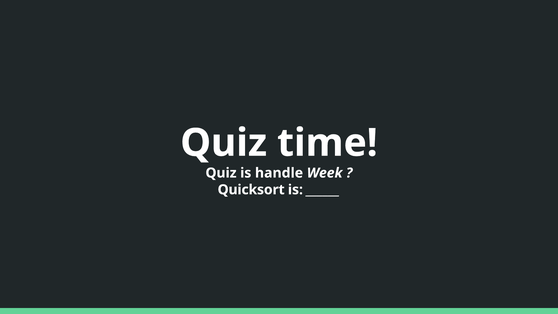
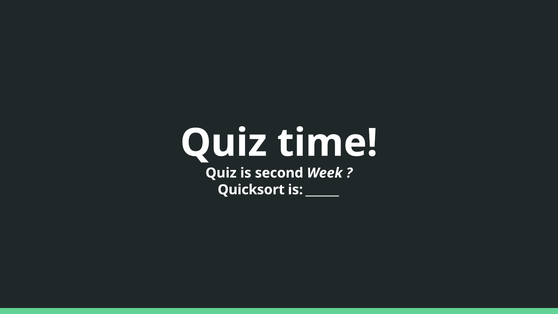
handle: handle -> second
